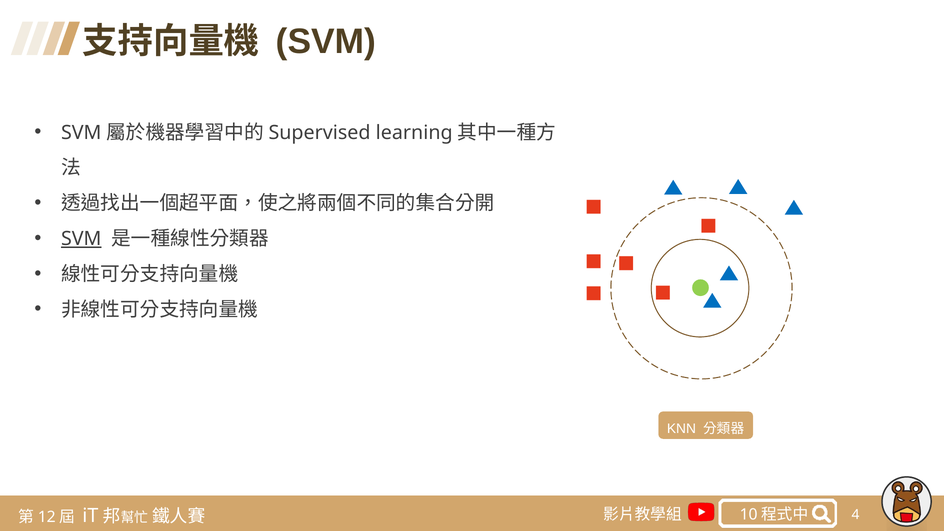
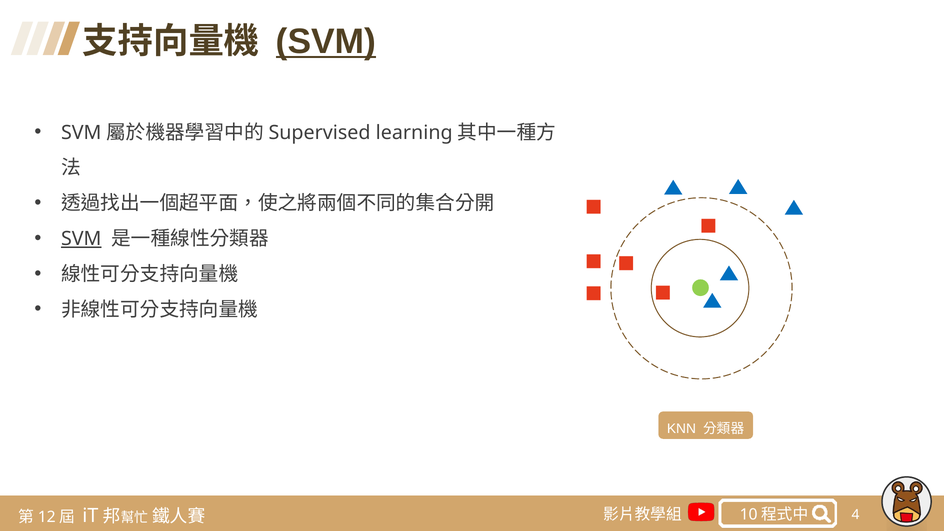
SVM at (326, 42) underline: none -> present
